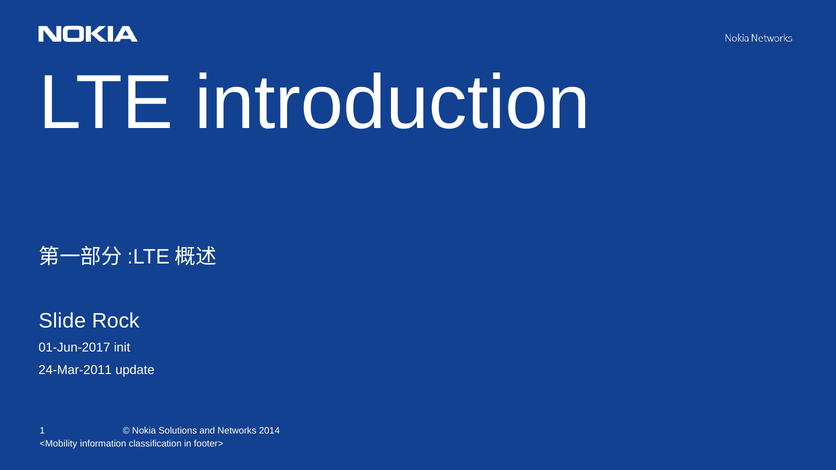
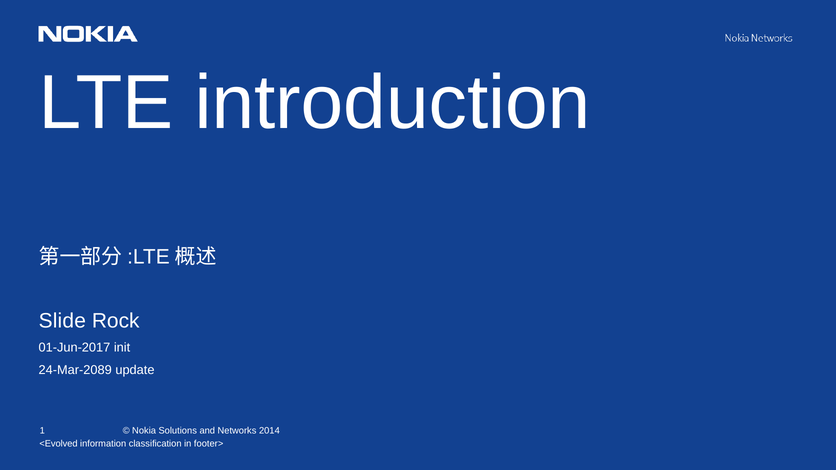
24-Mar-2011: 24-Mar-2011 -> 24-Mar-2089
<Mobility: <Mobility -> <Evolved
